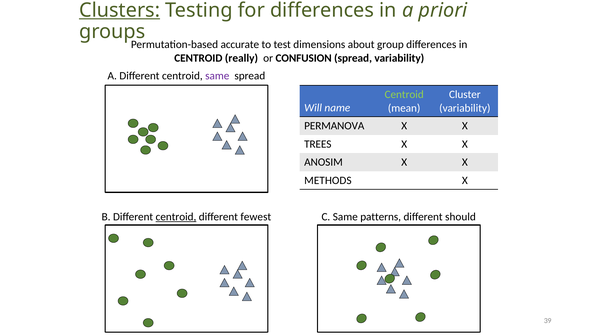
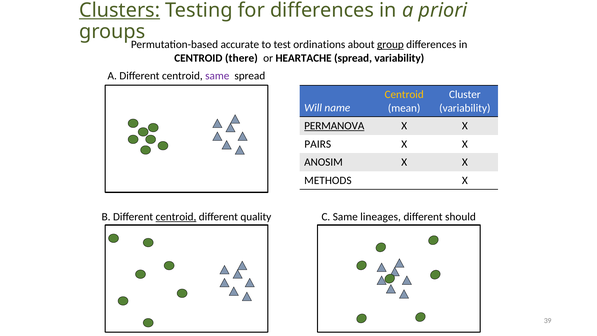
dimensions: dimensions -> ordinations
group underline: none -> present
really: really -> there
CONFUSION: CONFUSION -> HEARTACHE
Centroid at (404, 94) colour: light green -> yellow
PERMANOVA underline: none -> present
TREES: TREES -> PAIRS
fewest: fewest -> quality
patterns: patterns -> lineages
